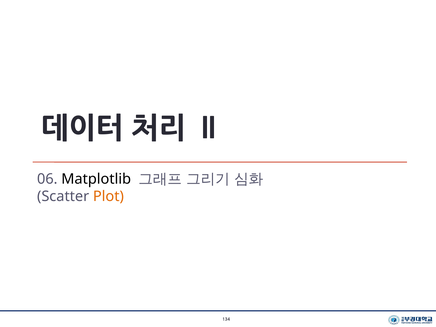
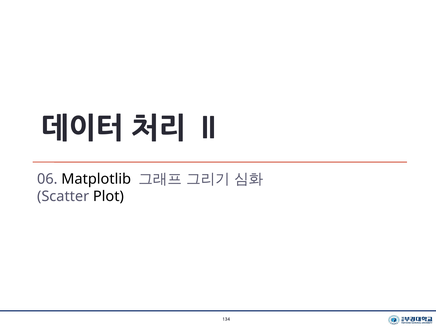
Plot colour: orange -> black
